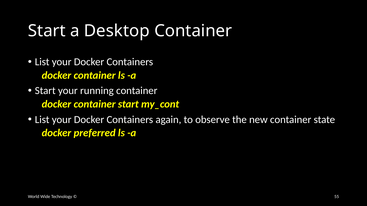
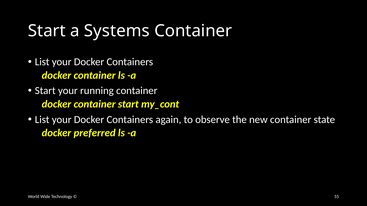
Desktop: Desktop -> Systems
